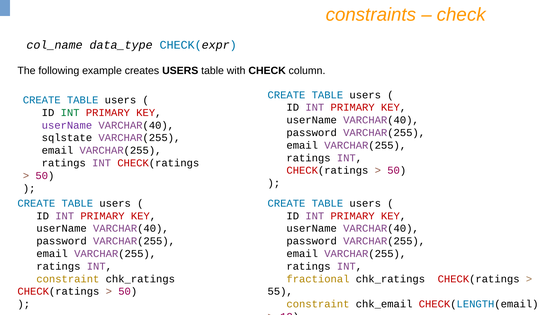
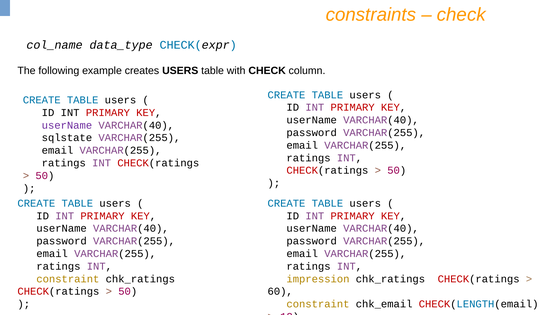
INT at (70, 113) colour: green -> black
fractional: fractional -> impression
55: 55 -> 60
